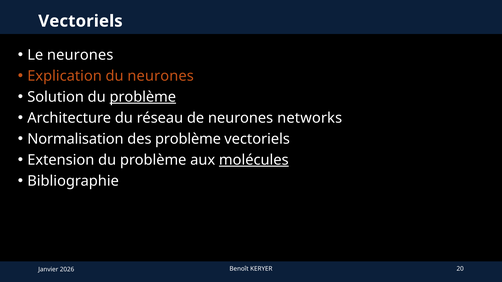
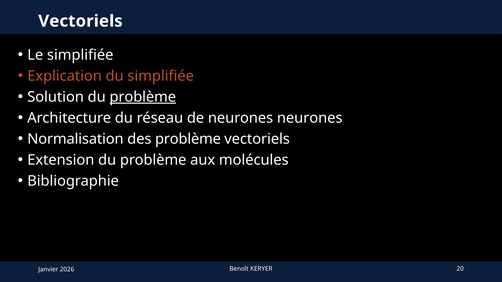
Le neurones: neurones -> simplifiée
du neurones: neurones -> simplifiée
neurones networks: networks -> neurones
molécules underline: present -> none
